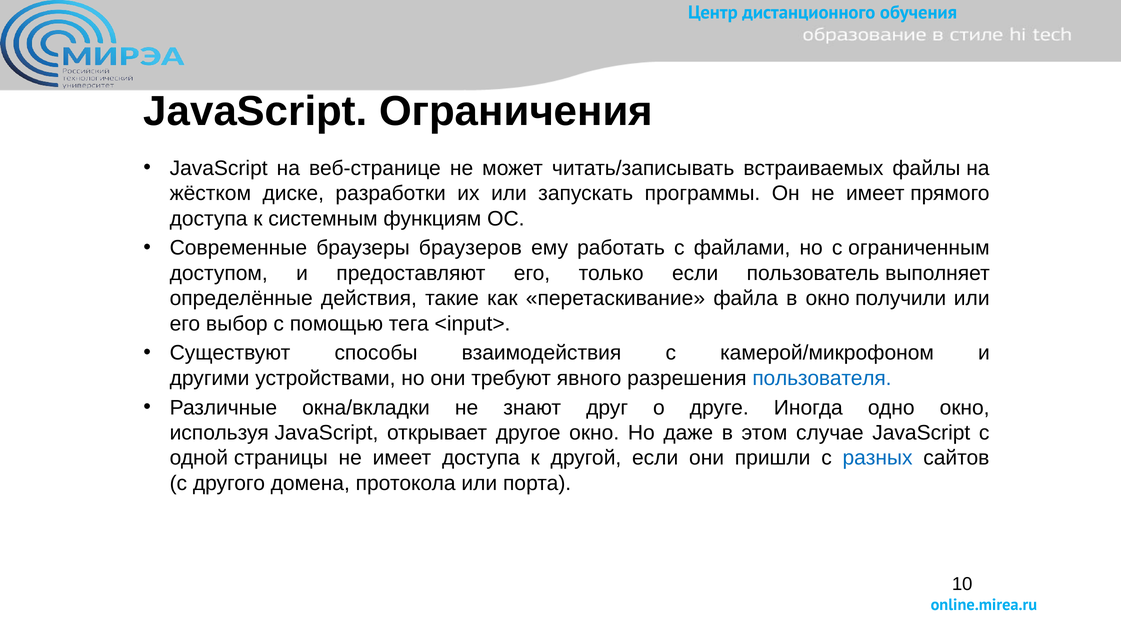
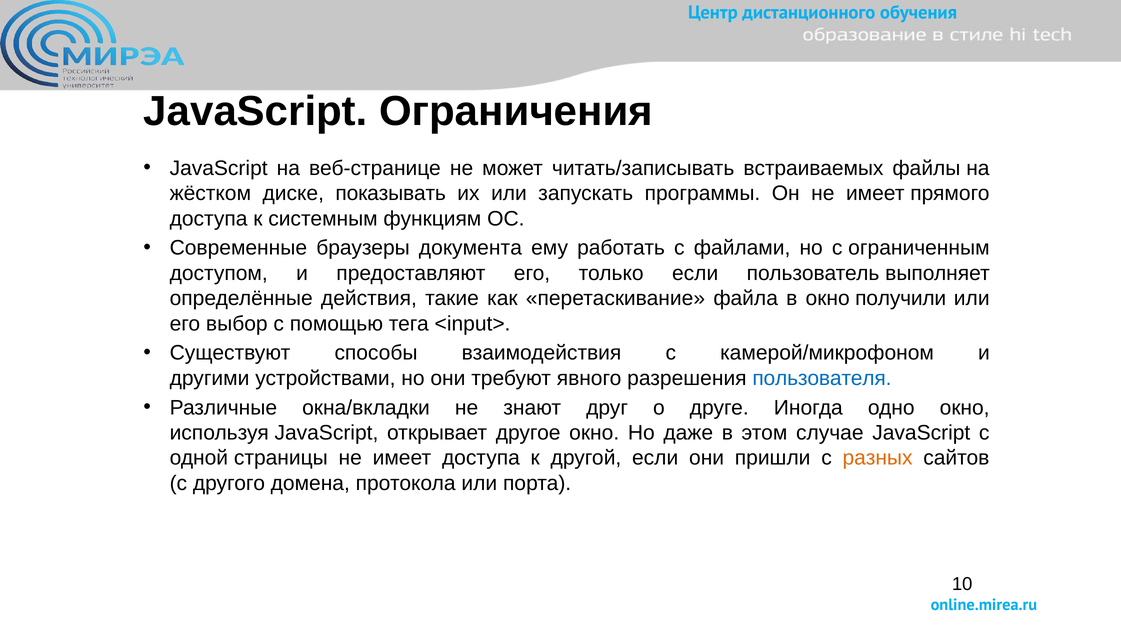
разработки: разработки -> показывать
браузеров: браузеров -> документа
разных colour: blue -> orange
